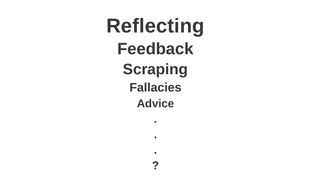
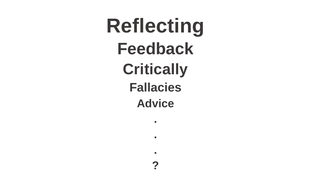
Scraping: Scraping -> Critically
